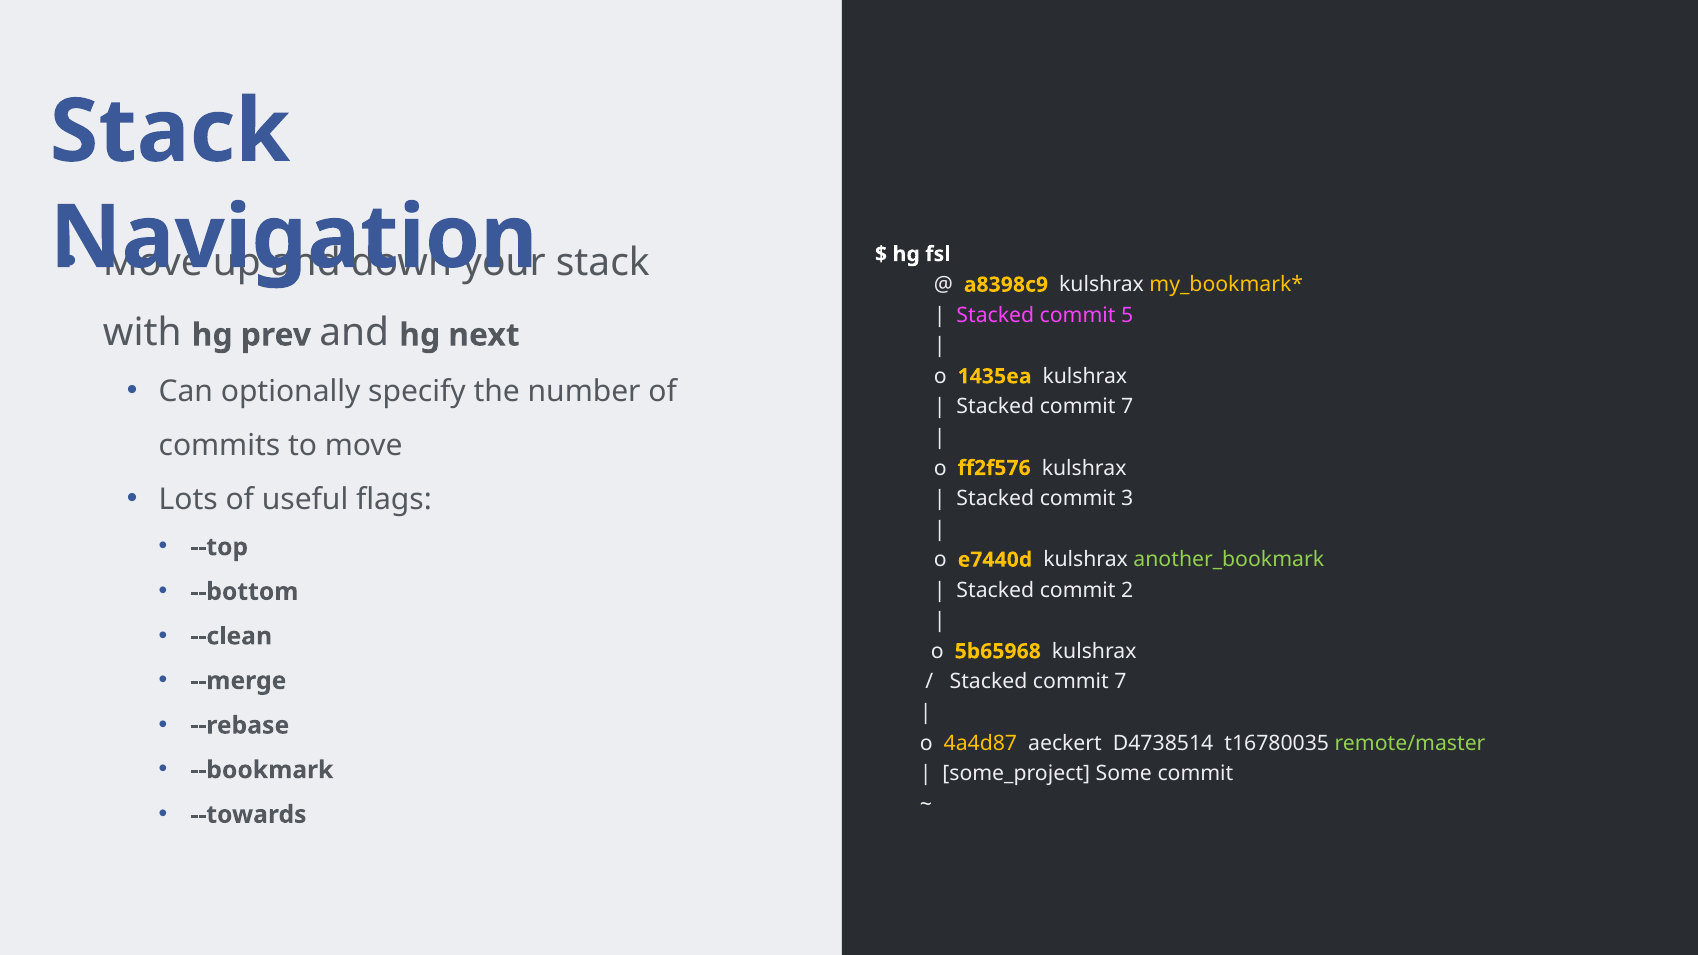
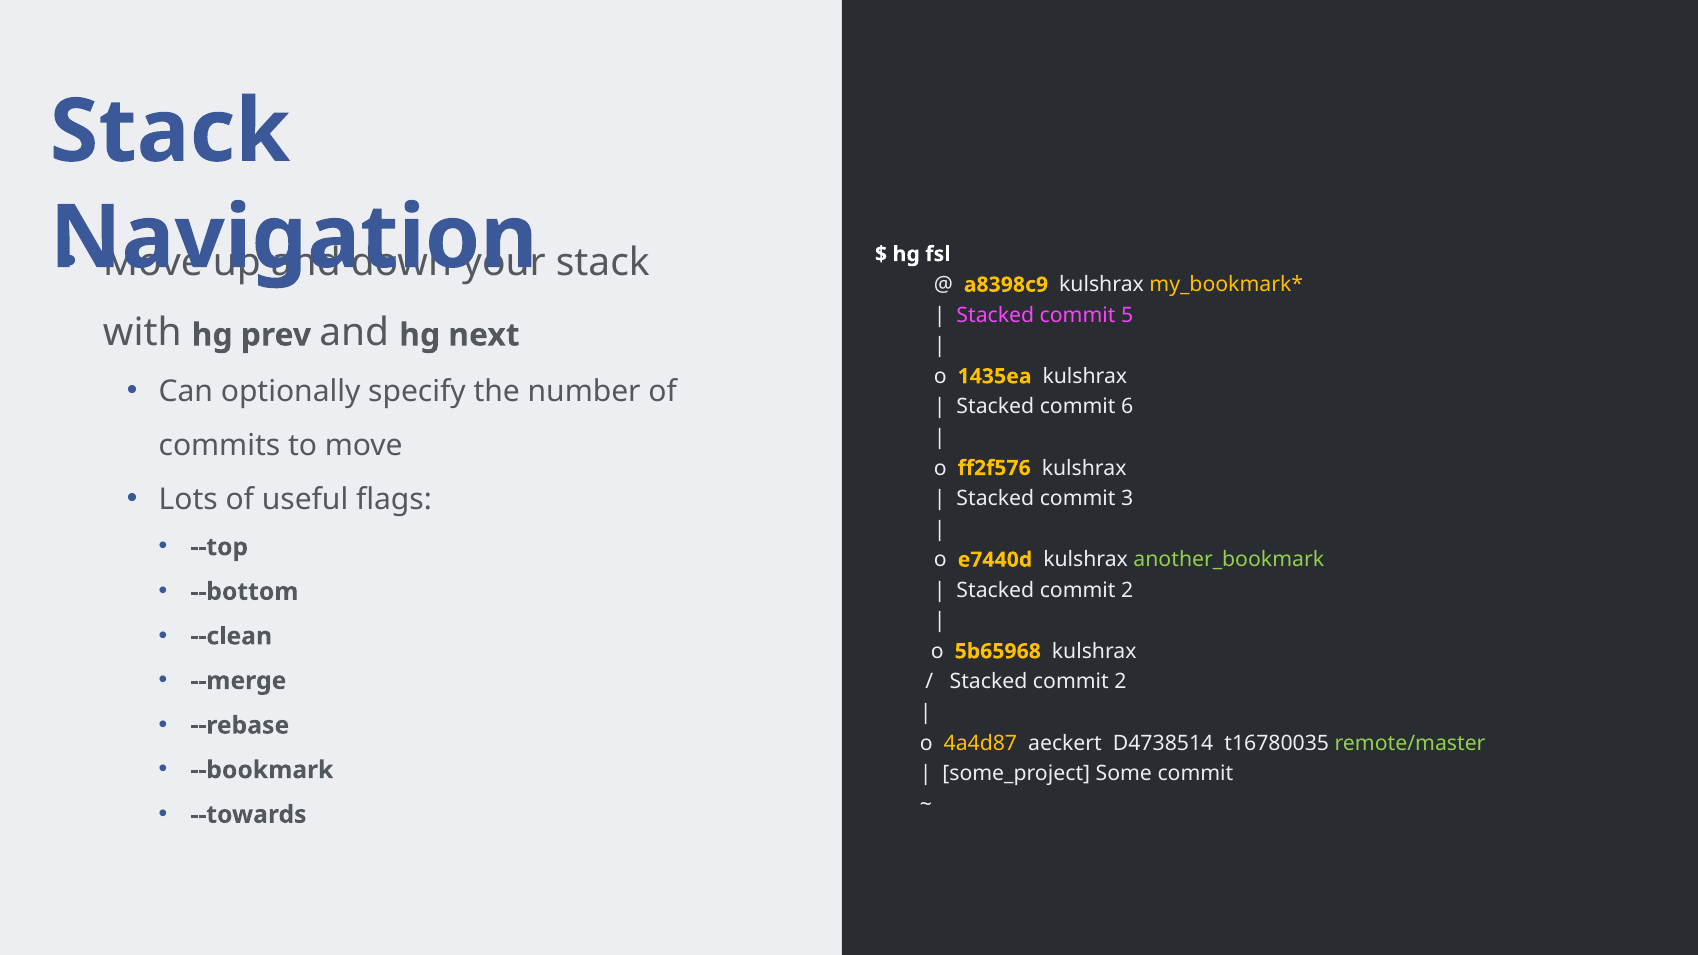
7 at (1127, 407): 7 -> 6
7 at (1120, 682): 7 -> 2
